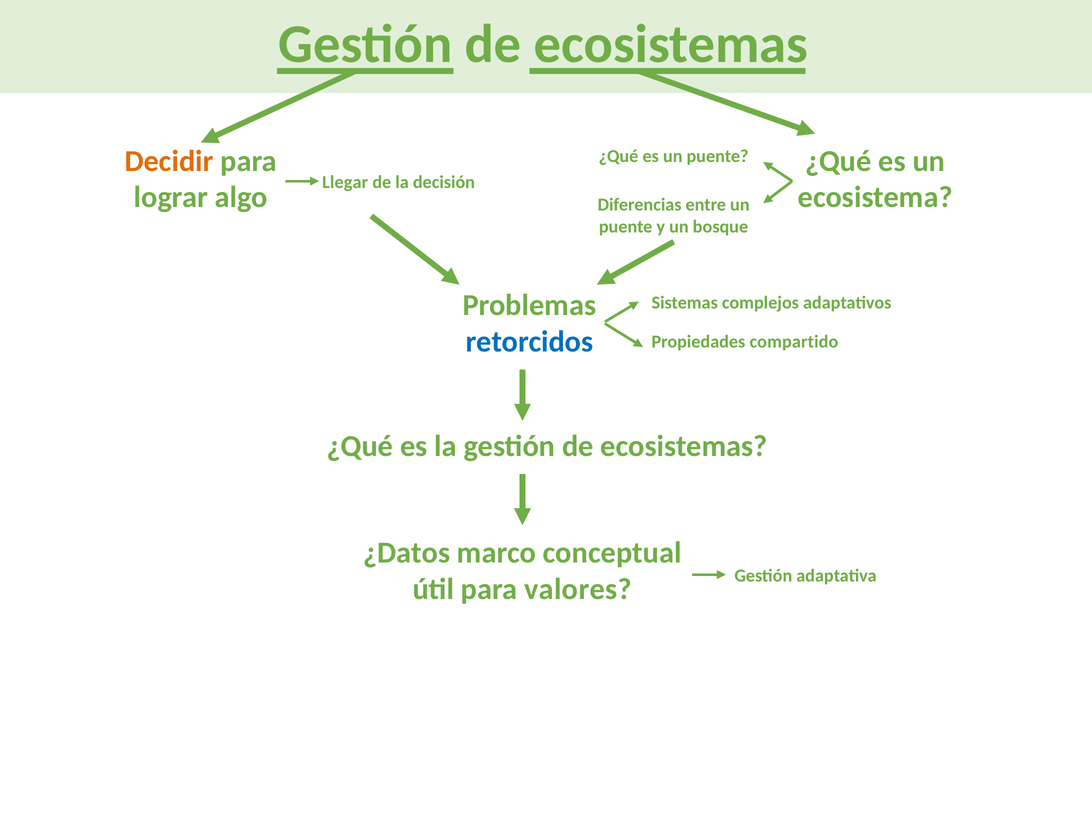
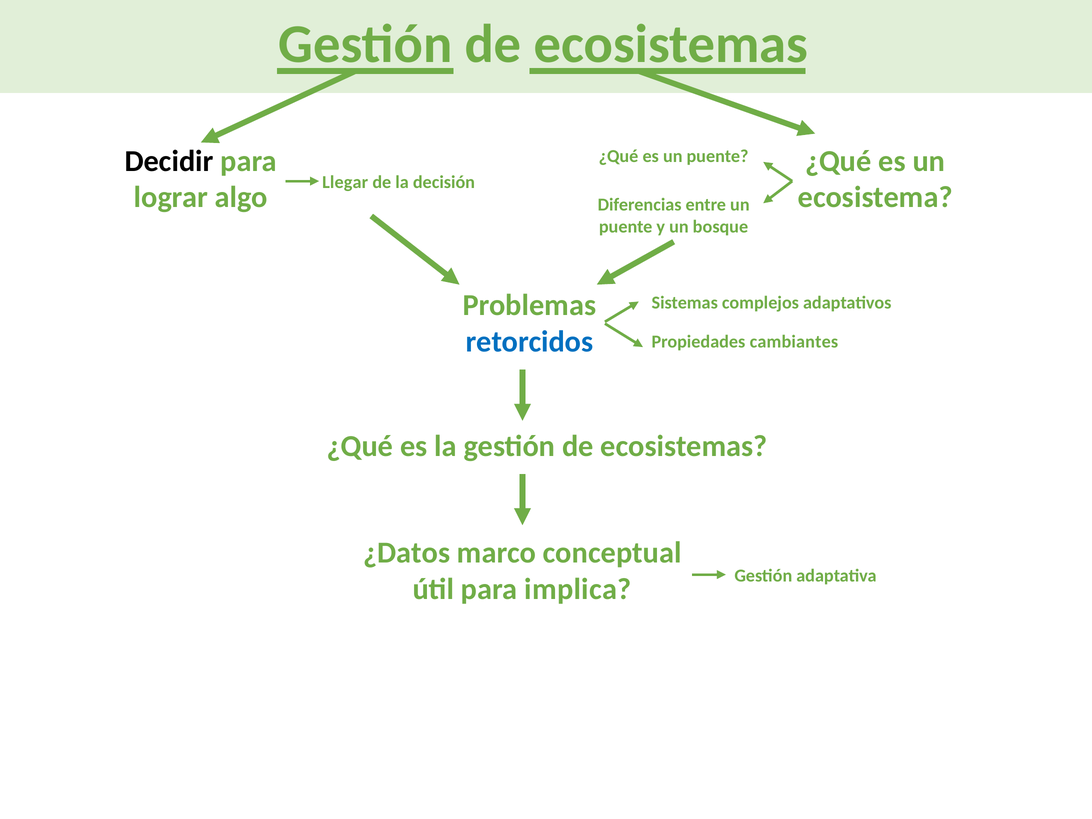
Decidir colour: orange -> black
compartido: compartido -> cambiantes
valores: valores -> implica
